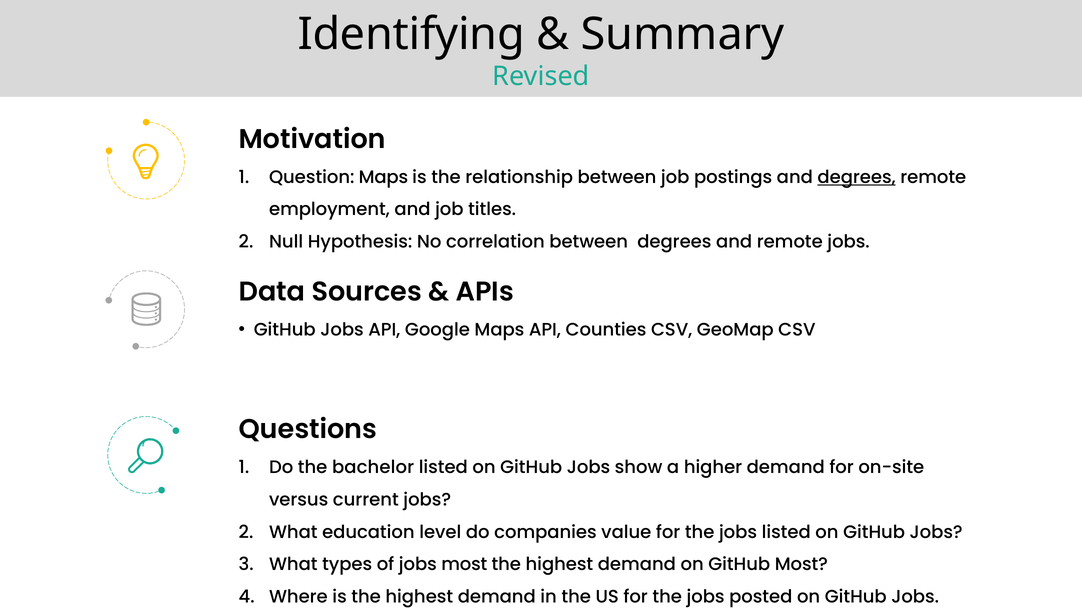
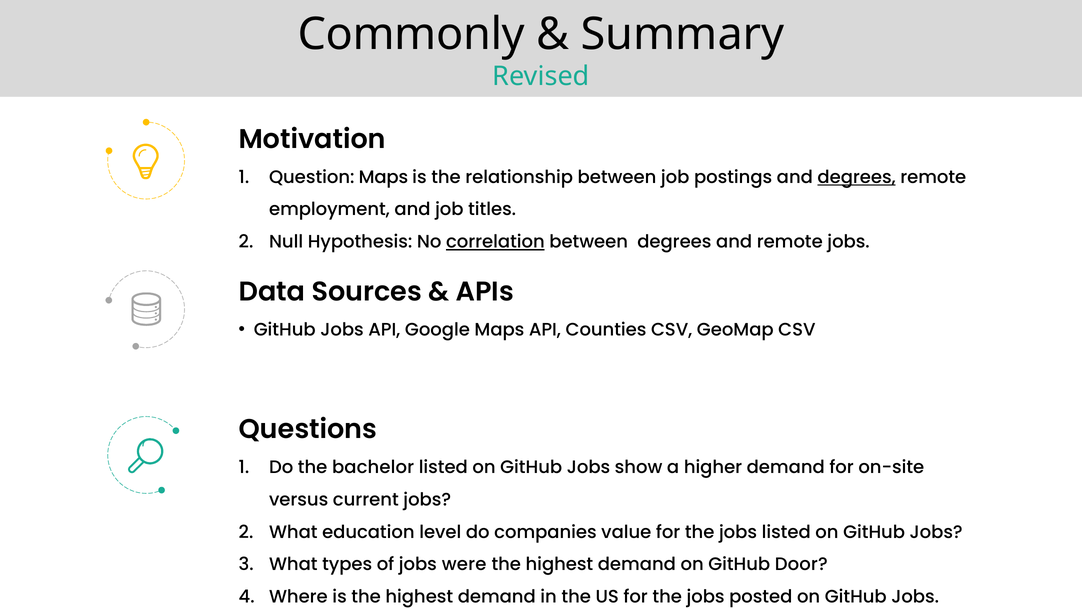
Identifying: Identifying -> Commonly
correlation underline: none -> present
jobs most: most -> were
GitHub Most: Most -> Door
